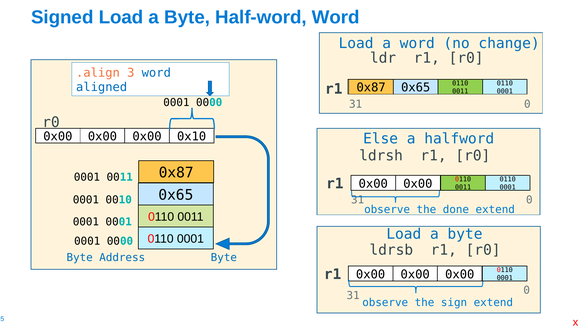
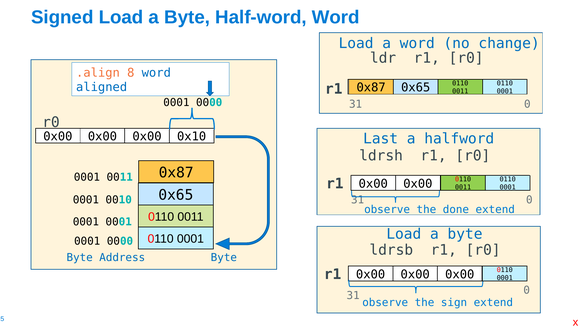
3: 3 -> 8
Else: Else -> Last
